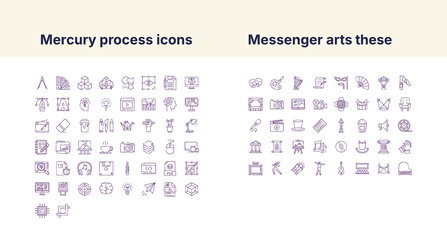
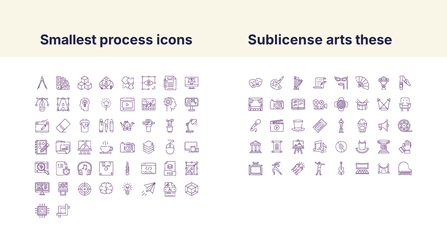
Mercury: Mercury -> Smallest
Messenger: Messenger -> Sublicense
